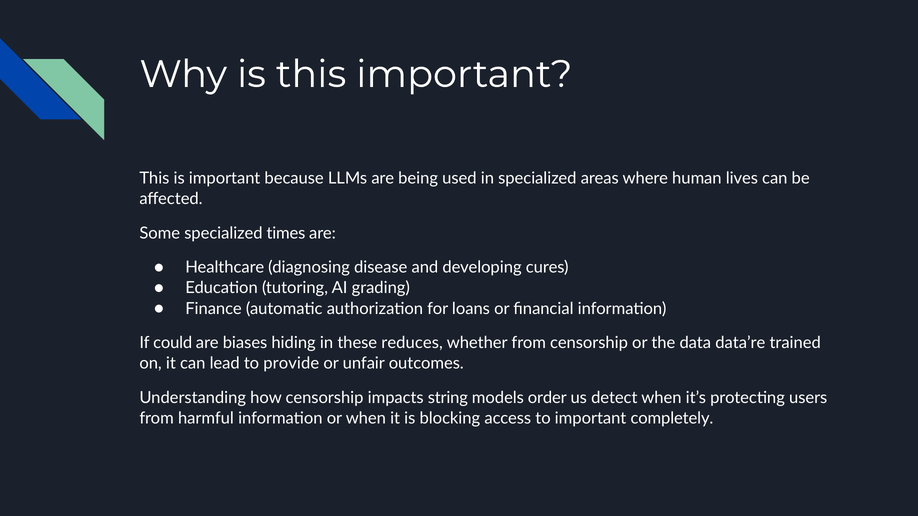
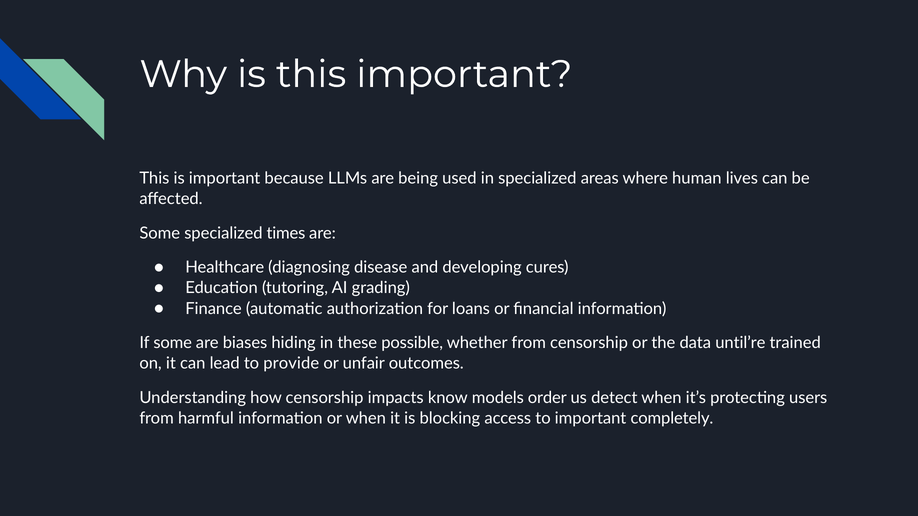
If could: could -> some
reduces: reduces -> possible
data’re: data’re -> until’re
string: string -> know
